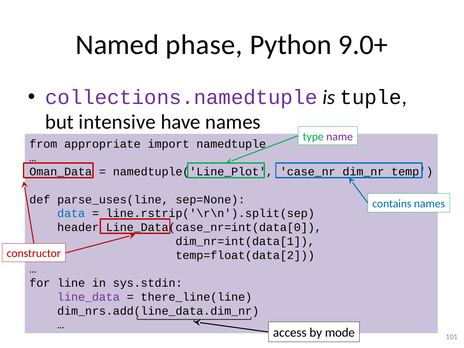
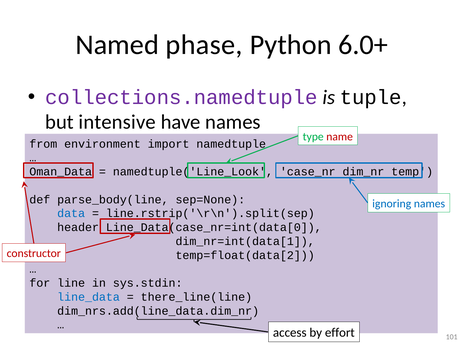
9.0+: 9.0+ -> 6.0+
name colour: purple -> red
appropriate: appropriate -> environment
namedtuple('Line_Plot: namedtuple('Line_Plot -> namedtuple('Line_Look
parse_uses(line: parse_uses(line -> parse_body(line
contains: contains -> ignoring
line_data colour: purple -> blue
mode: mode -> effort
